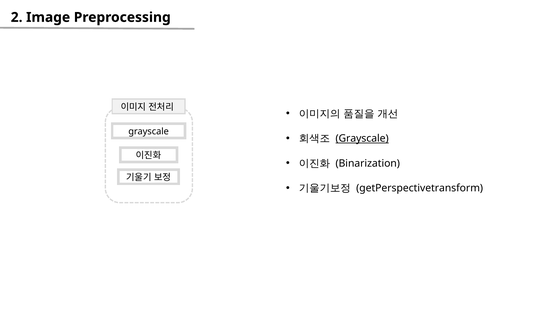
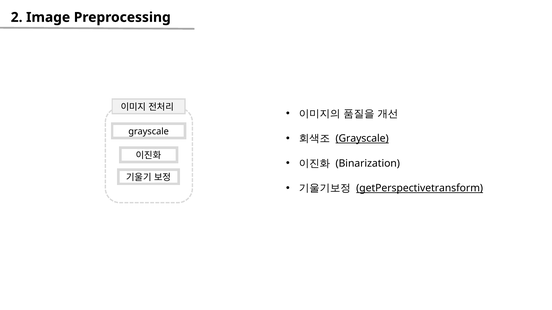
getPerspectivetransform underline: none -> present
